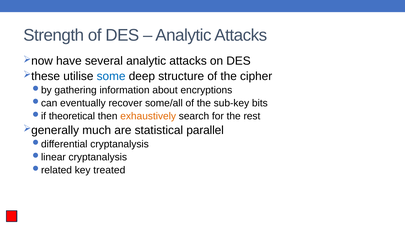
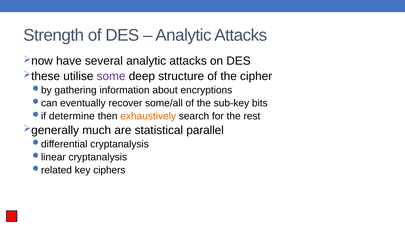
some colour: blue -> purple
theoretical: theoretical -> determine
treated: treated -> ciphers
